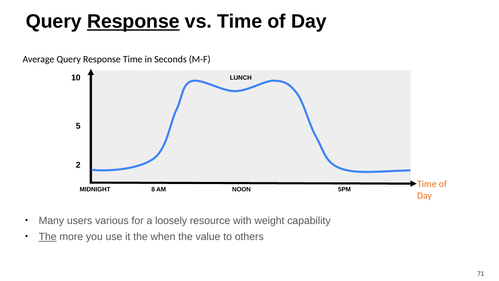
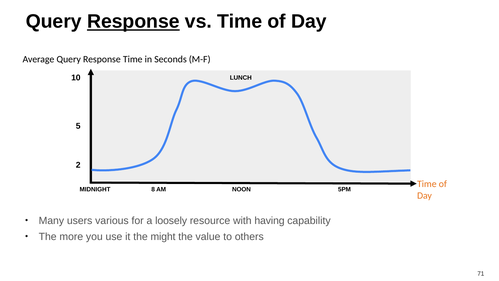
weight: weight -> having
The at (48, 237) underline: present -> none
when: when -> might
